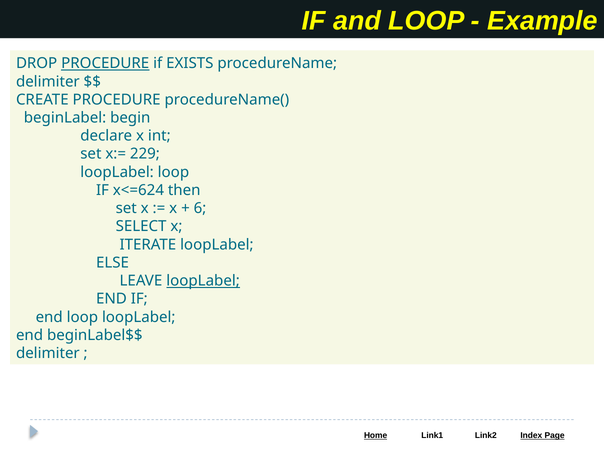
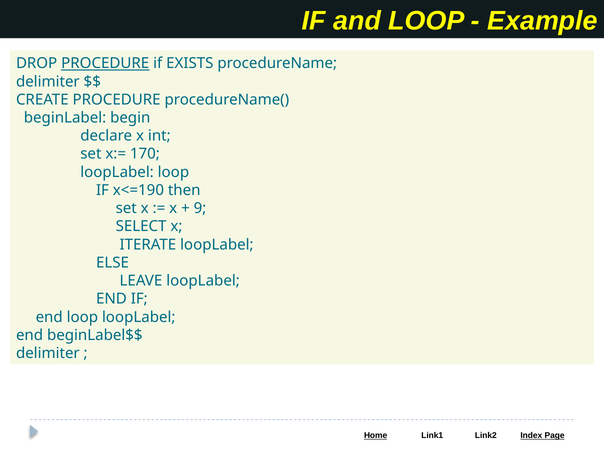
229: 229 -> 170
x<=624: x<=624 -> x<=190
6: 6 -> 9
loopLabel at (203, 281) underline: present -> none
